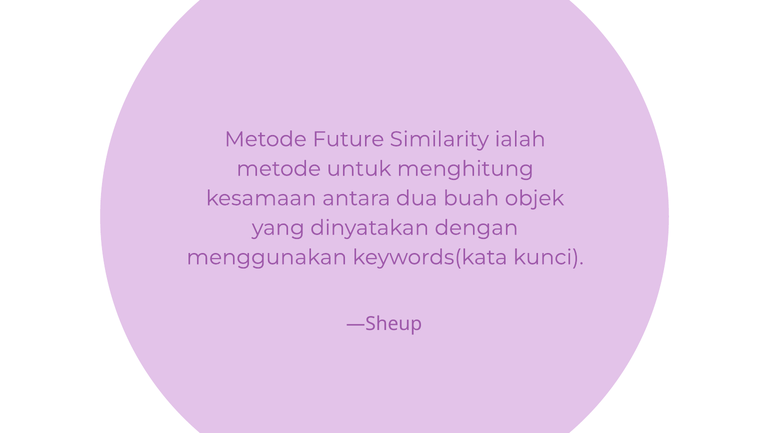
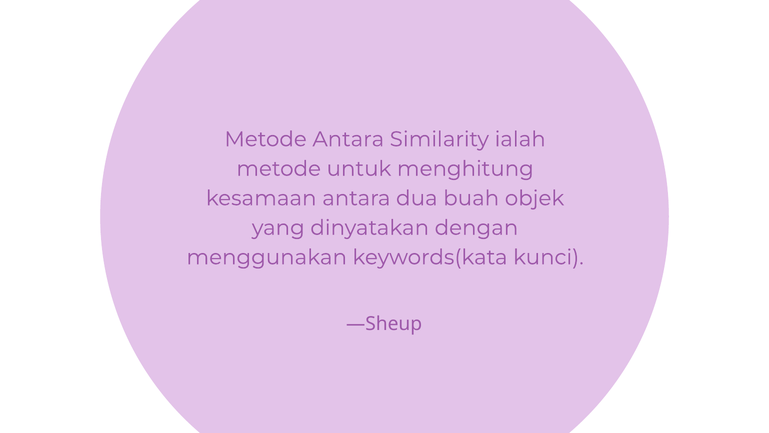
Metode Future: Future -> Antara
